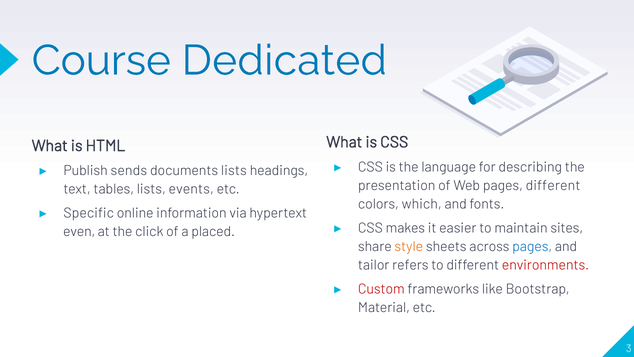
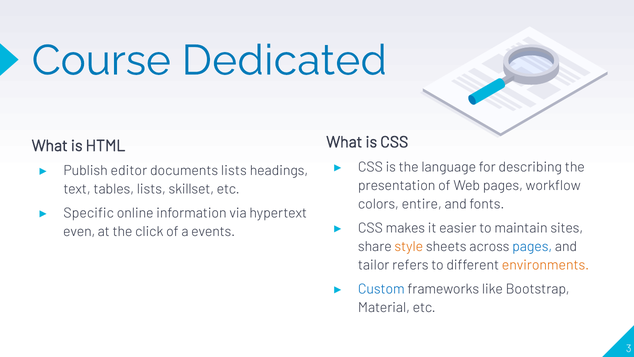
sends: sends -> editor
pages different: different -> workflow
events: events -> skillset
which: which -> entire
placed: placed -> events
environments colour: red -> orange
Custom colour: red -> blue
